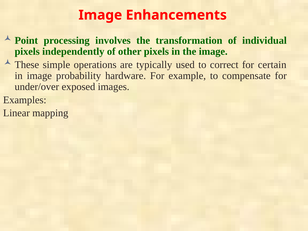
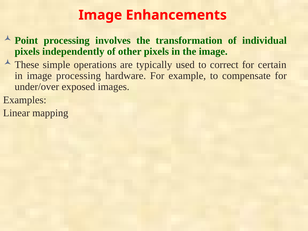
image probability: probability -> processing
